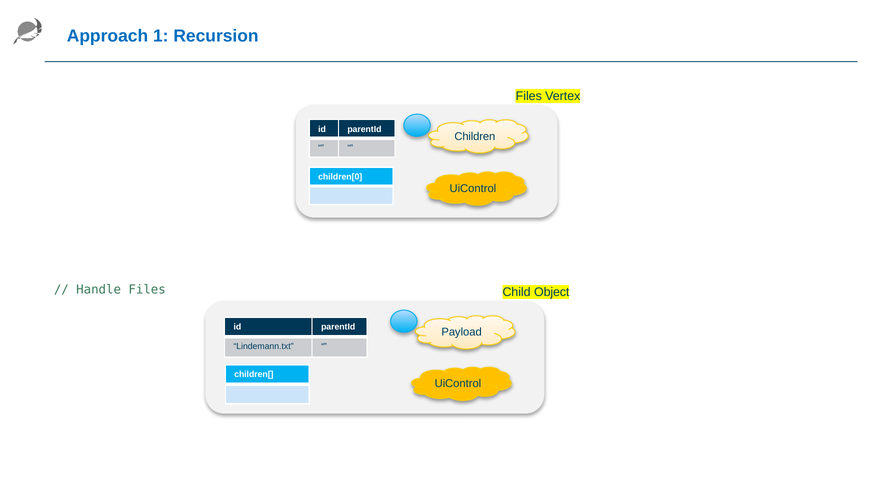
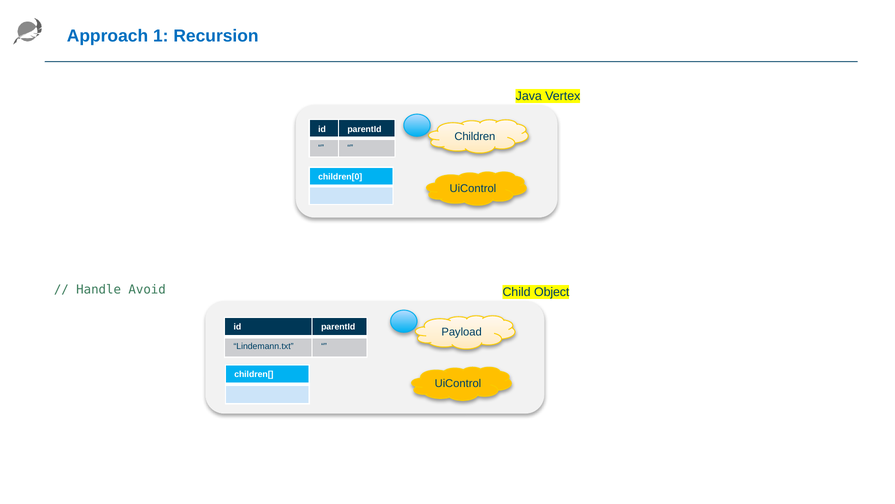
Files at (529, 96): Files -> Java
Handle Files: Files -> Avoid
